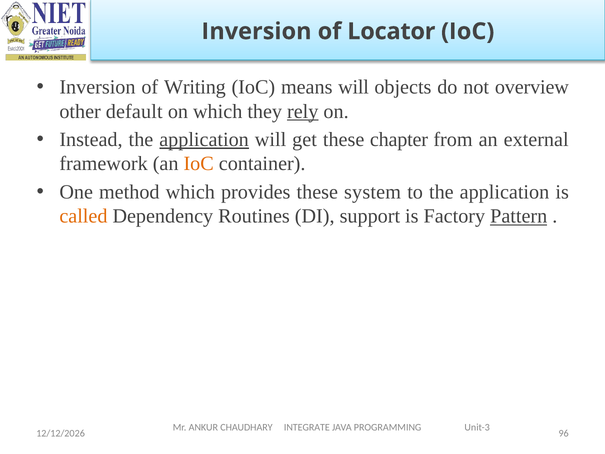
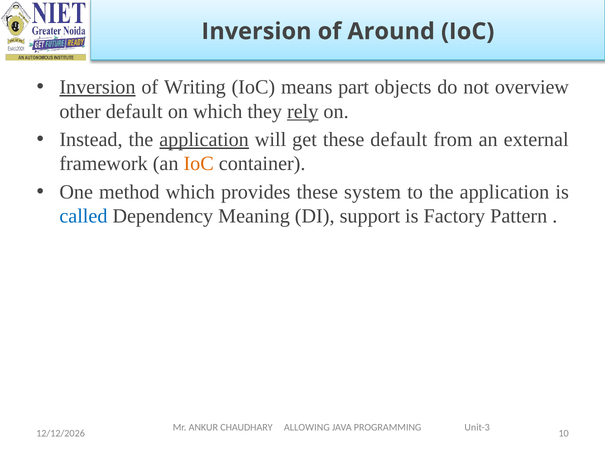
Locator: Locator -> Around
Inversion at (97, 87) underline: none -> present
means will: will -> part
these chapter: chapter -> default
called colour: orange -> blue
Routines: Routines -> Meaning
Pattern underline: present -> none
INTEGRATE: INTEGRATE -> ALLOWING
96: 96 -> 10
